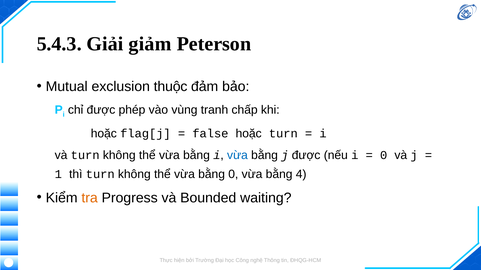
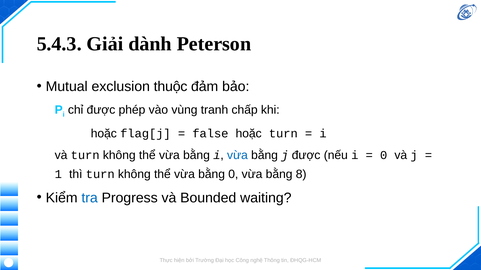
giảm: giảm -> dành
4: 4 -> 8
tra colour: orange -> blue
